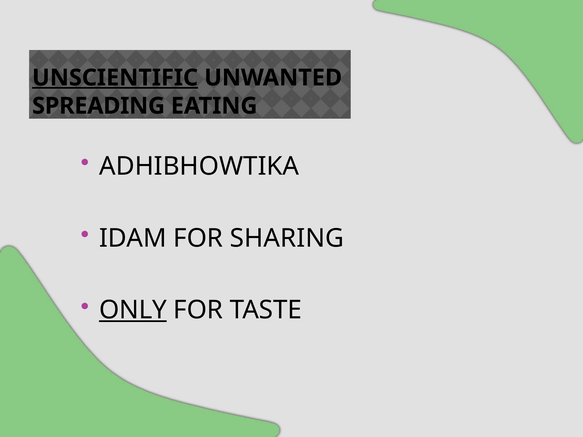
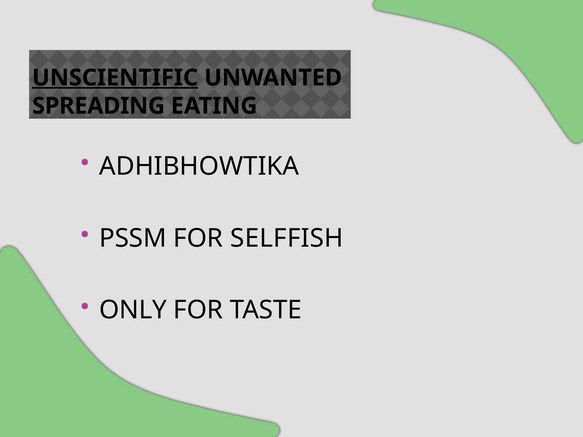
IDAM: IDAM -> PSSM
SHARING: SHARING -> SELFFISH
ONLY underline: present -> none
